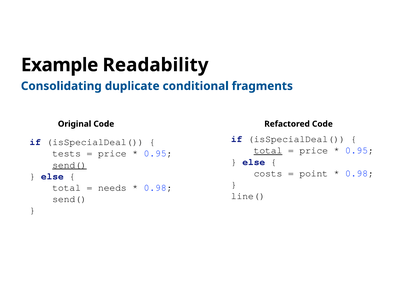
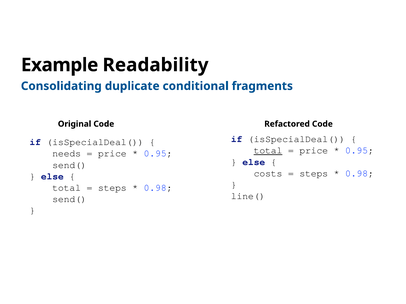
tests: tests -> needs
send( at (69, 165) underline: present -> none
point at (314, 174): point -> steps
needs at (112, 188): needs -> steps
